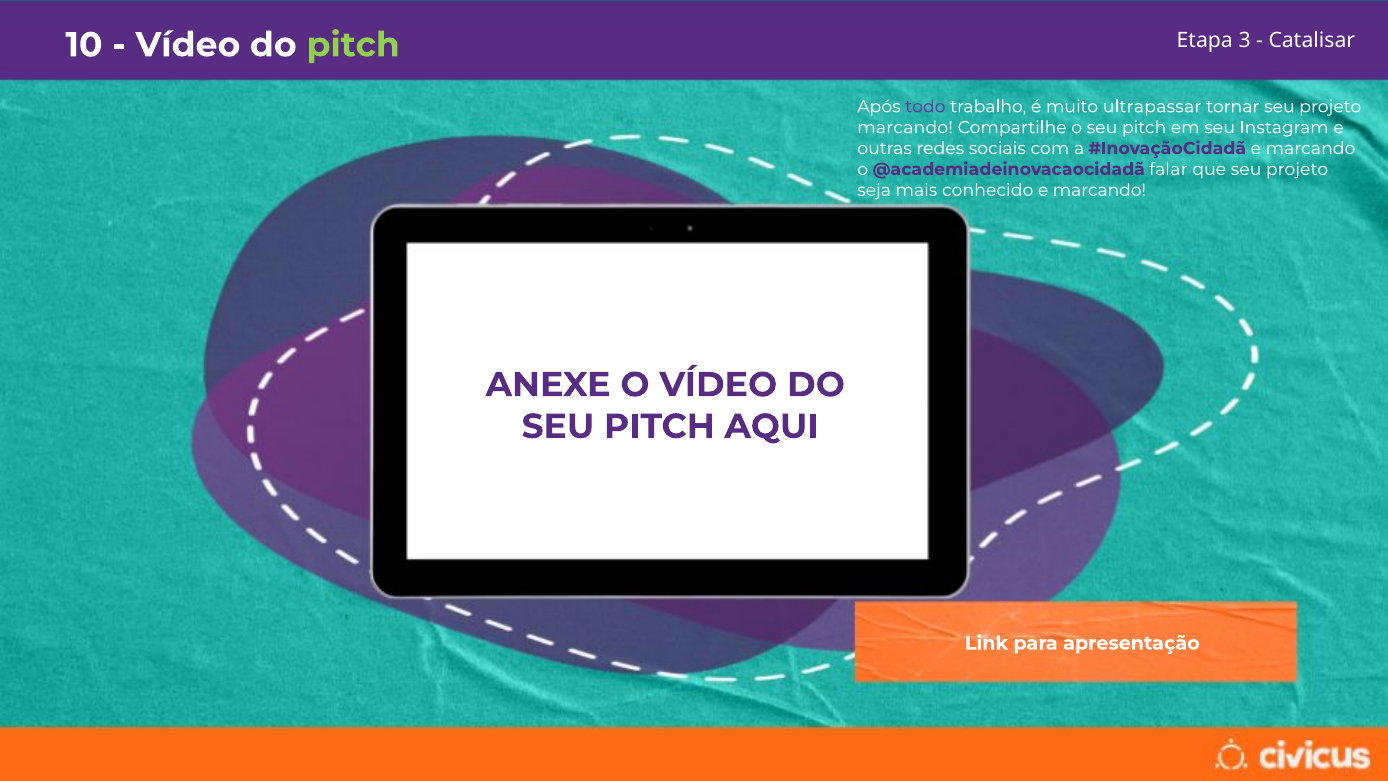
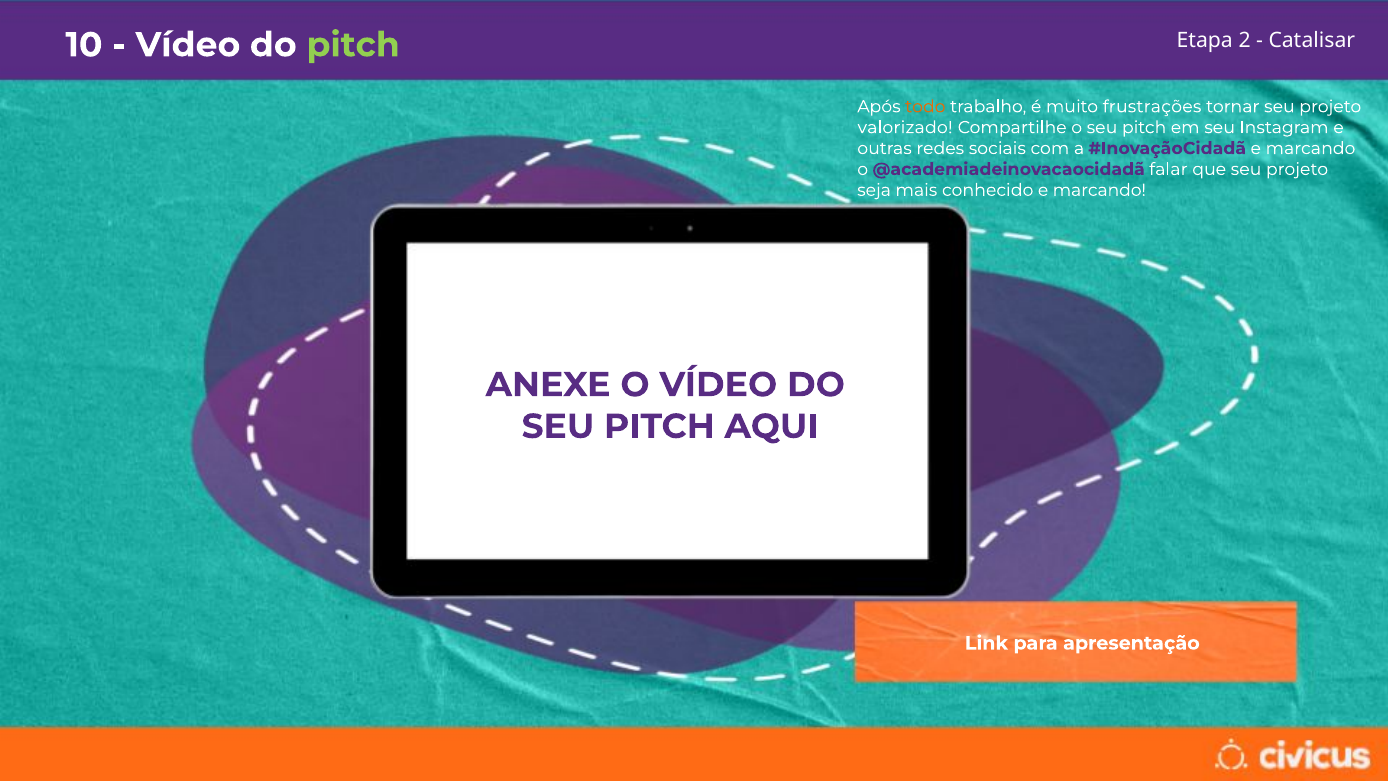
3: 3 -> 2
todo colour: purple -> orange
ultrapassar: ultrapassar -> frustrações
marcando at (905, 127): marcando -> valorizado
